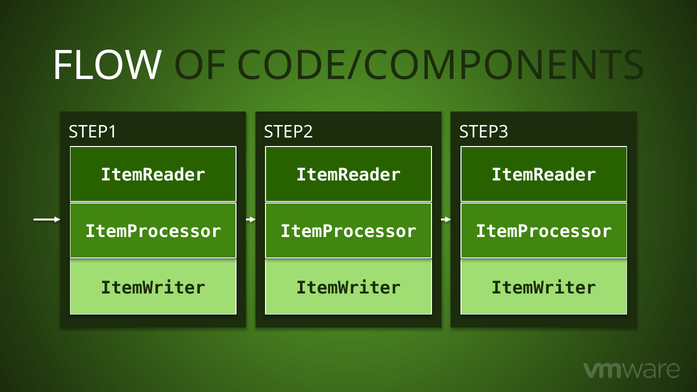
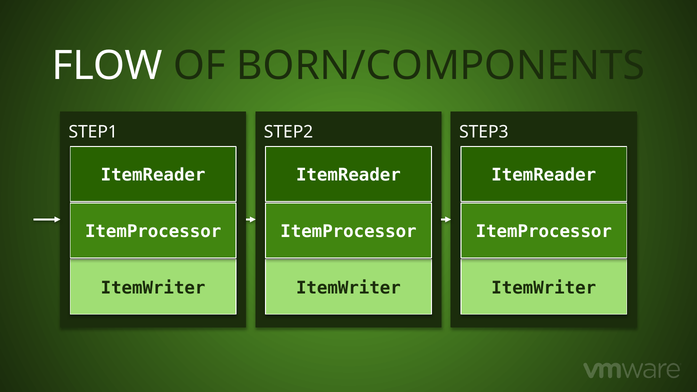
CODE/COMPONENTS: CODE/COMPONENTS -> BORN/COMPONENTS
